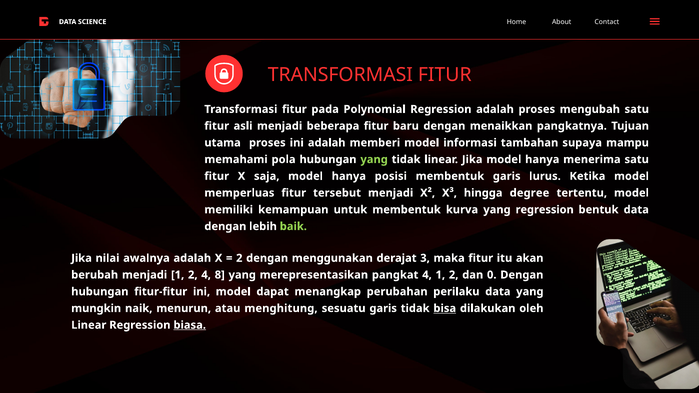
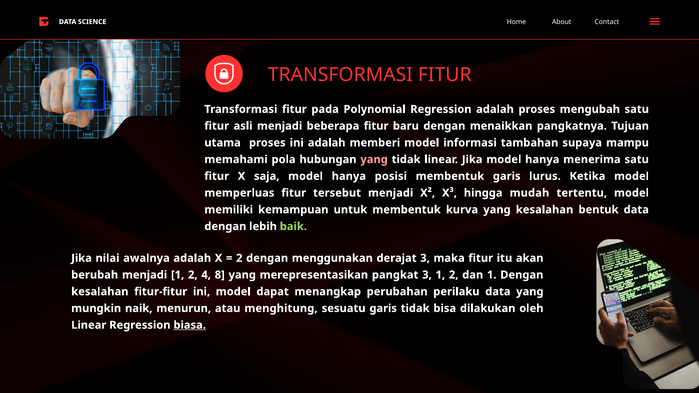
yang at (374, 160) colour: light green -> pink
degree: degree -> mudah
yang regression: regression -> kesalahan
pangkat 4: 4 -> 3
dan 0: 0 -> 1
hubungan at (100, 292): hubungan -> kesalahan
bisa underline: present -> none
